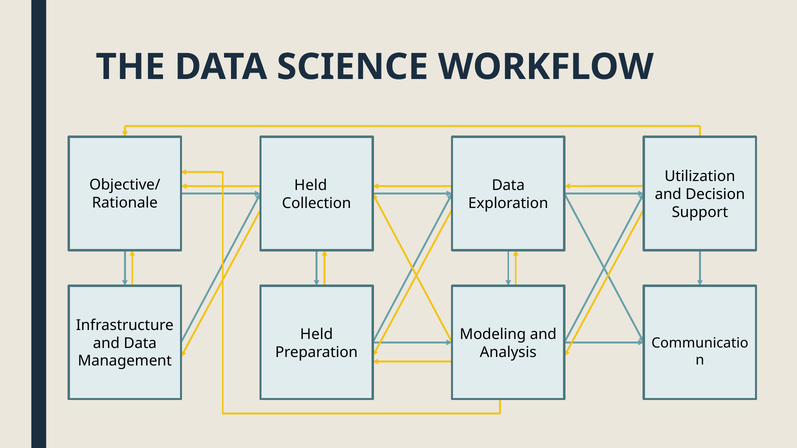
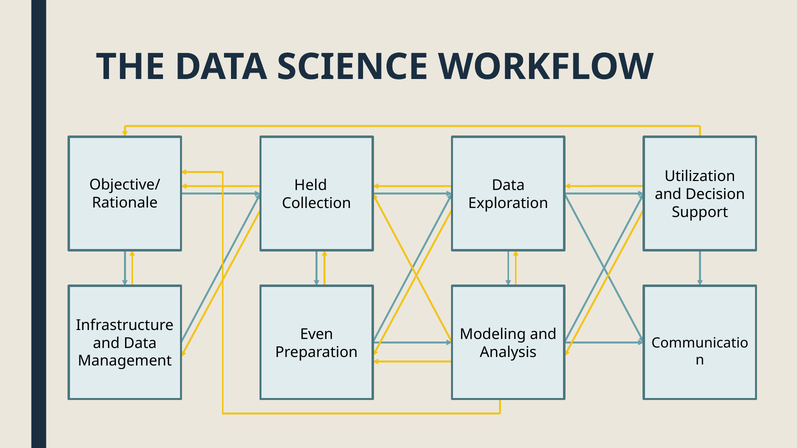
Held at (317, 334): Held -> Even
